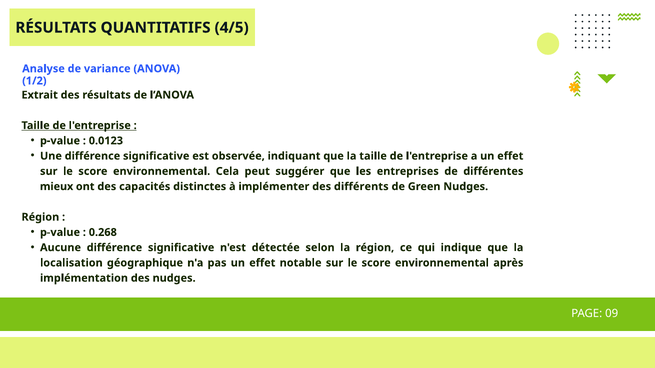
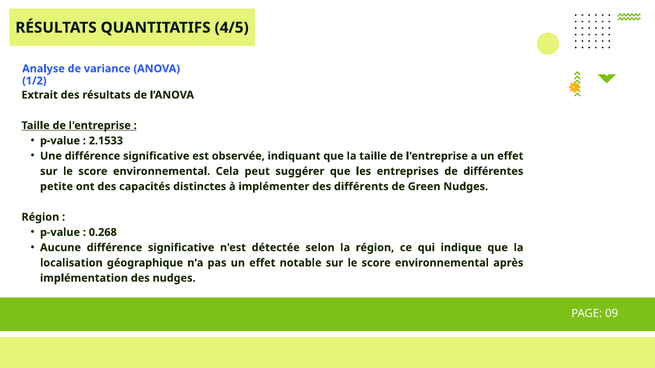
0.0123: 0.0123 -> 2.1533
mieux: mieux -> petite
